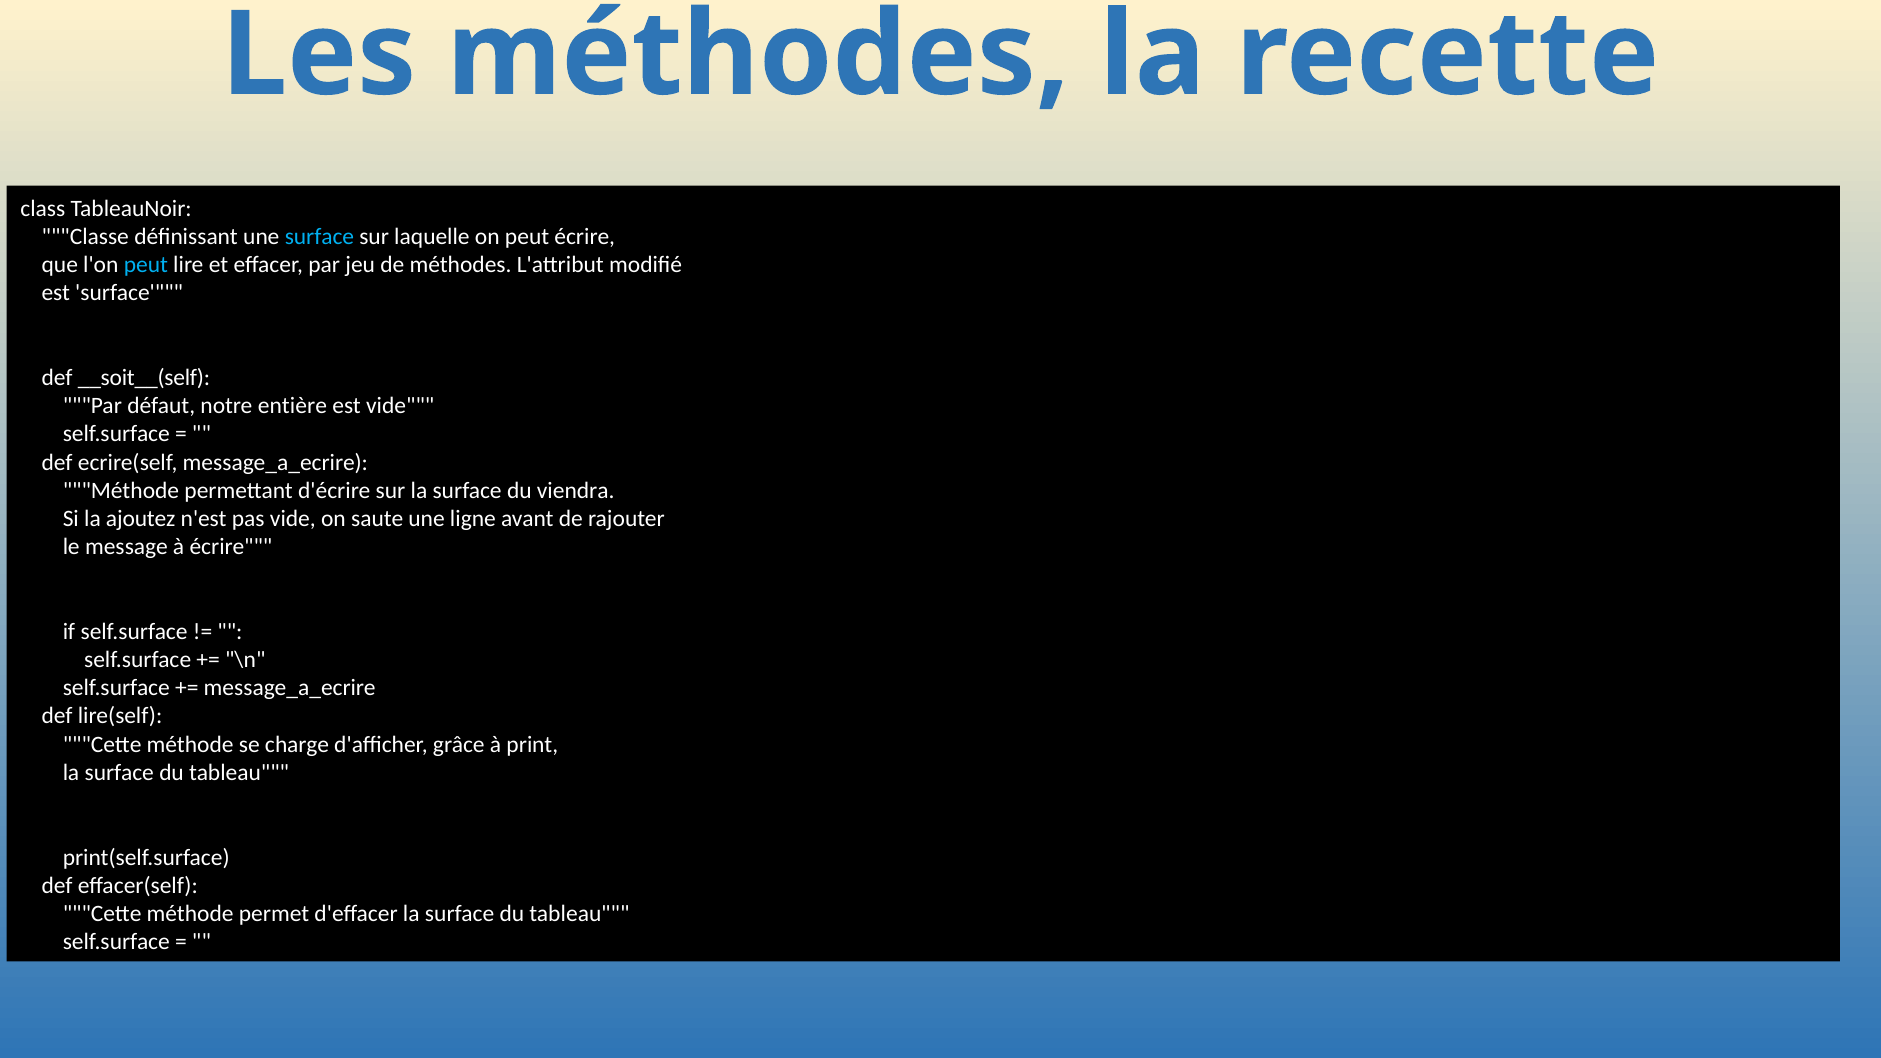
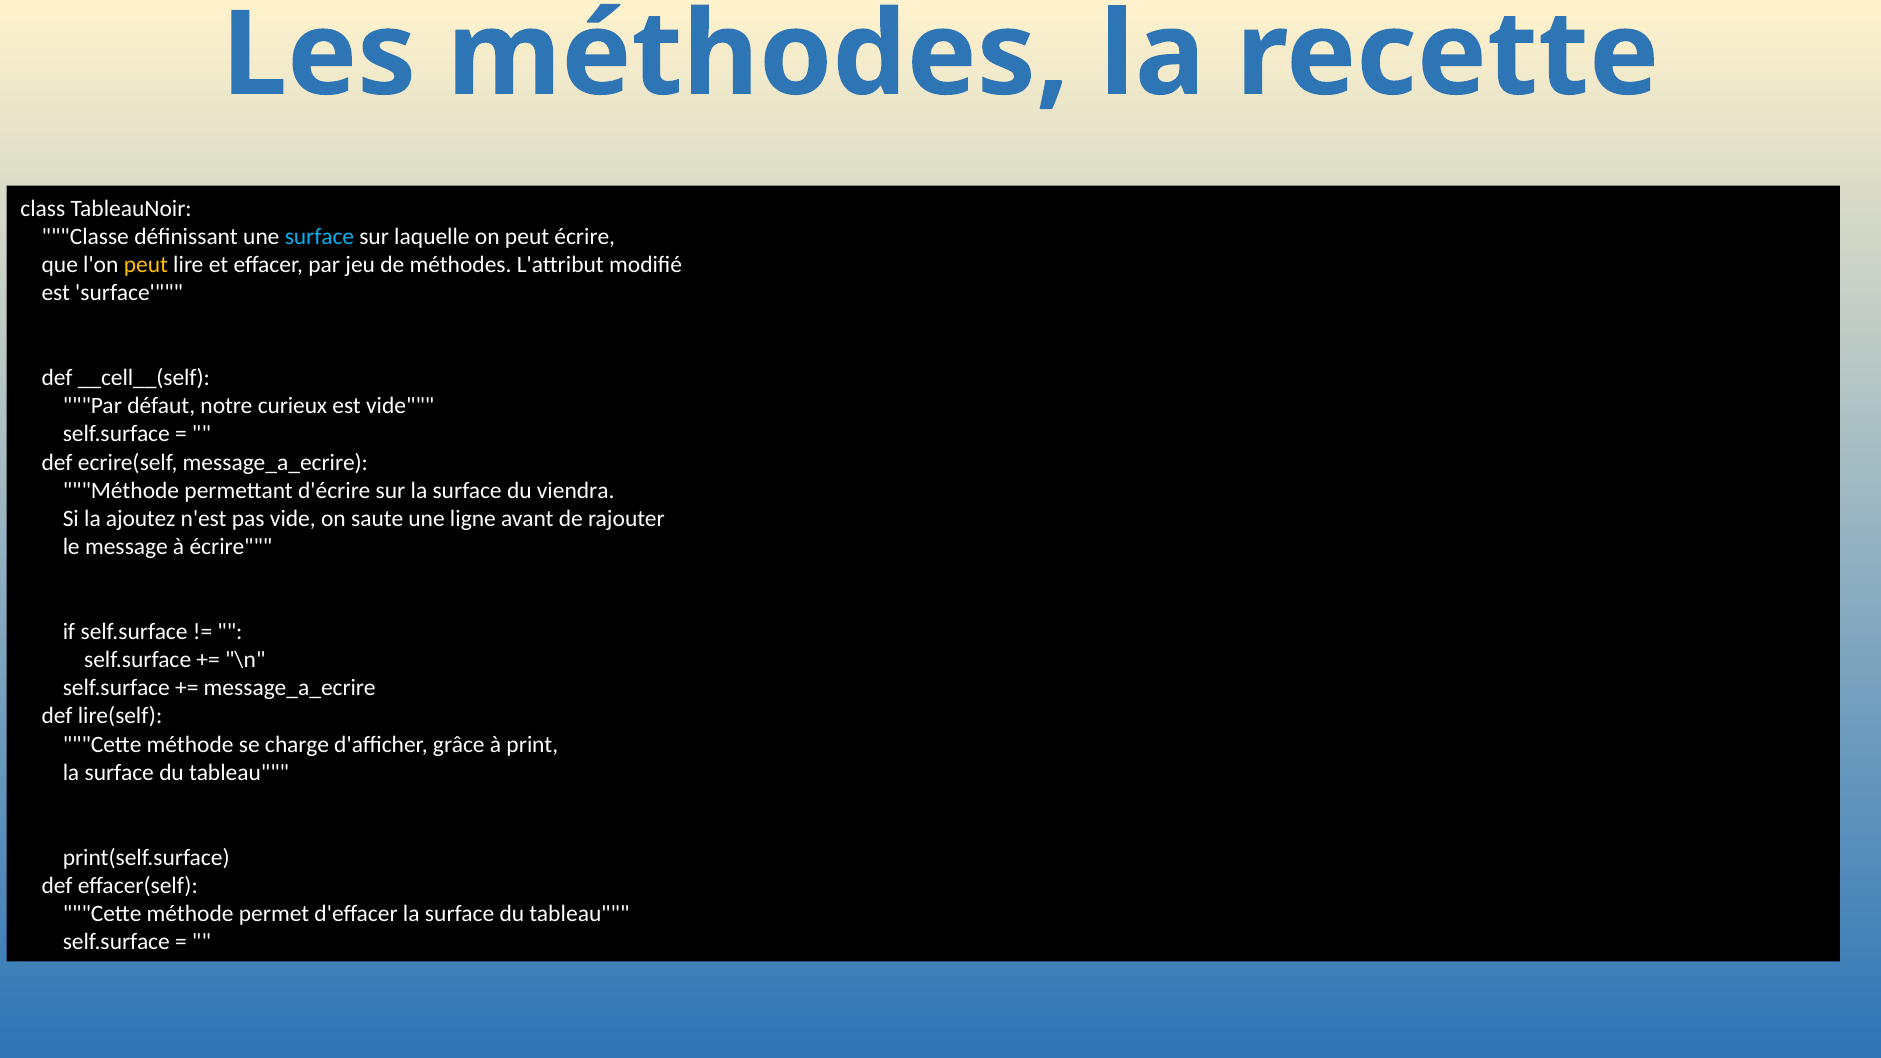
peut at (146, 265) colour: light blue -> yellow
__soit__(self: __soit__(self -> __cell__(self
entière: entière -> curieux
